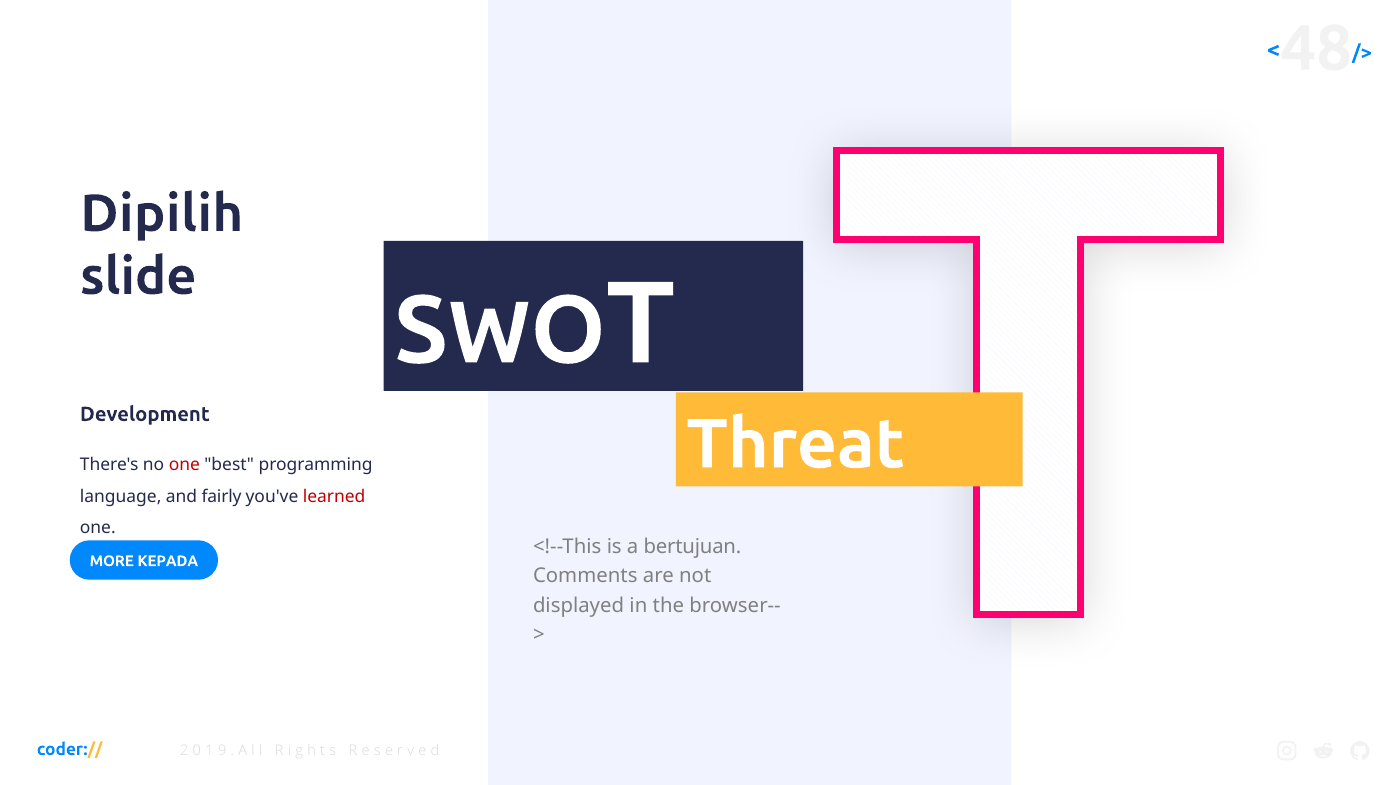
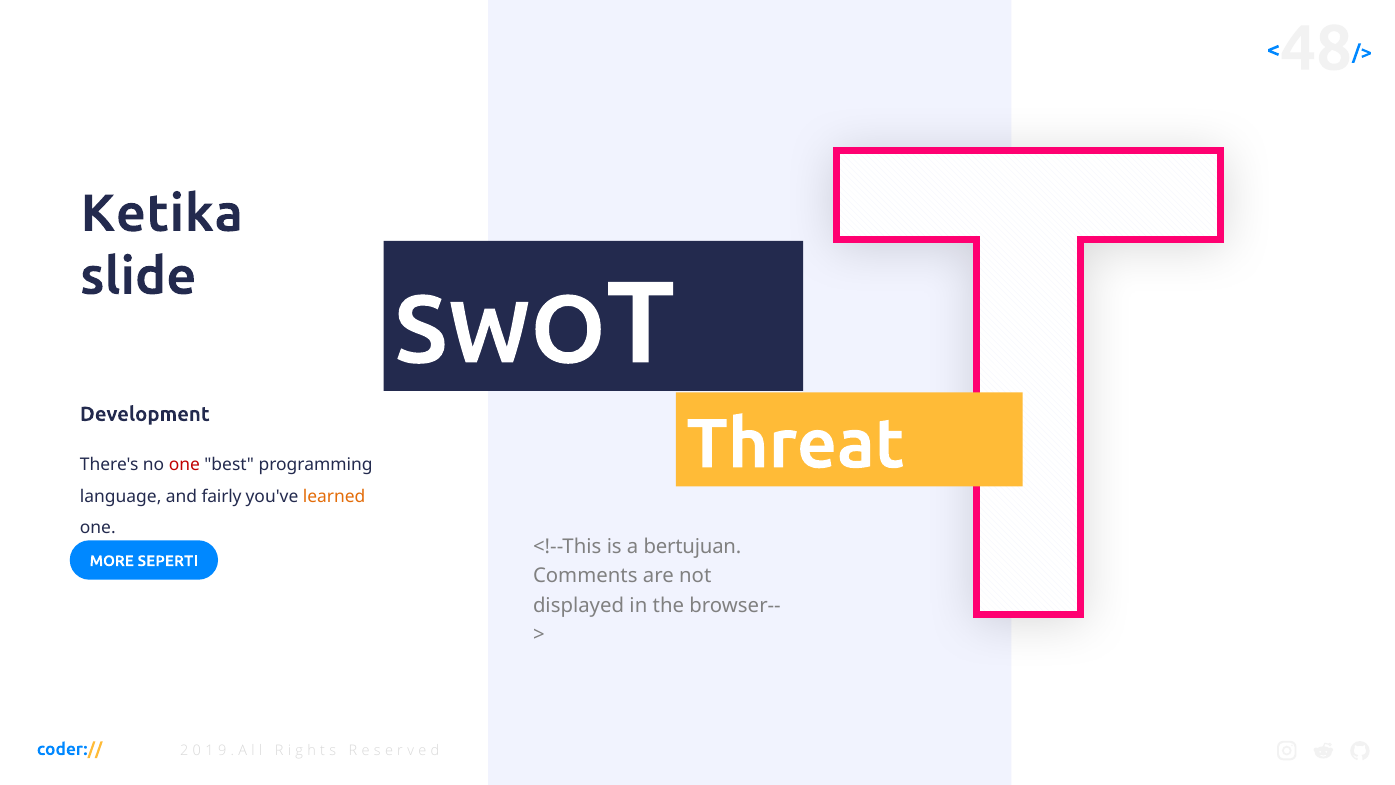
Dipilih: Dipilih -> Ketika
learned colour: red -> orange
KEPADA: KEPADA -> SEPERTI
